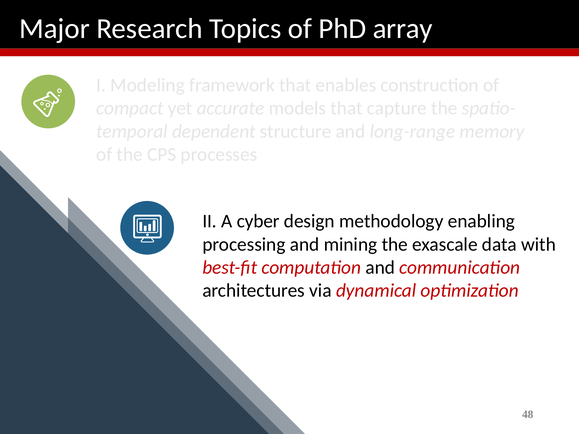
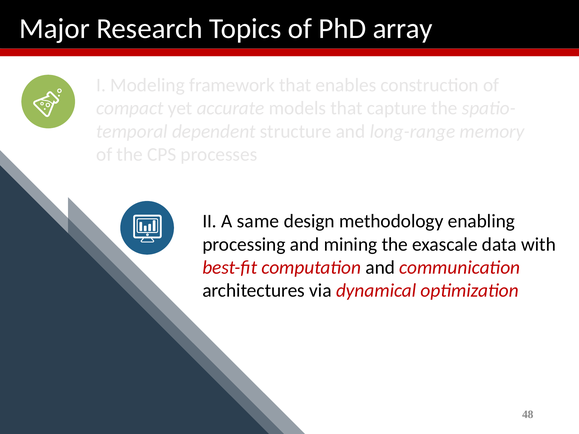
cyber: cyber -> same
